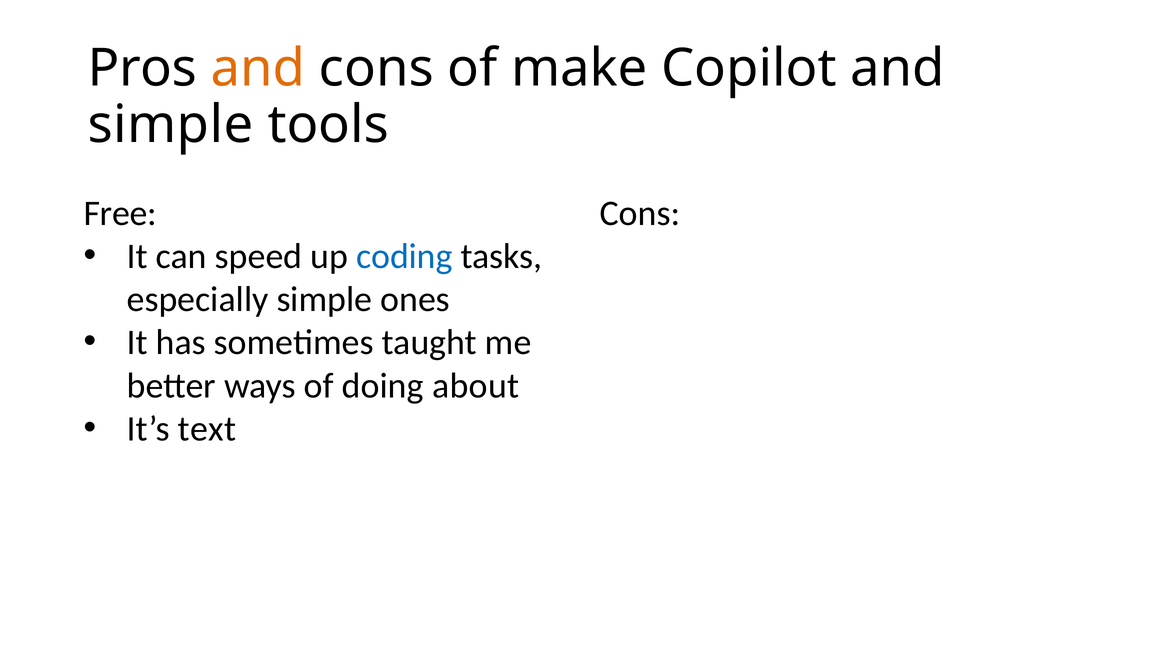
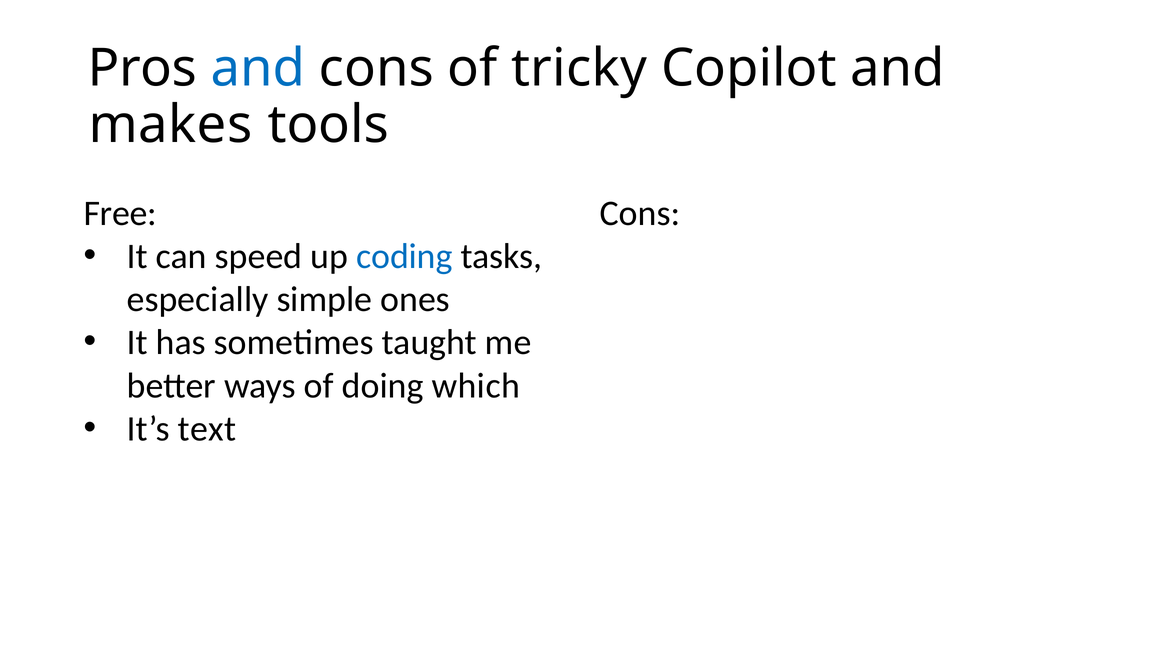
and at (258, 68) colour: orange -> blue
of make: make -> tricky
simple at (171, 125): simple -> makes
about: about -> which
